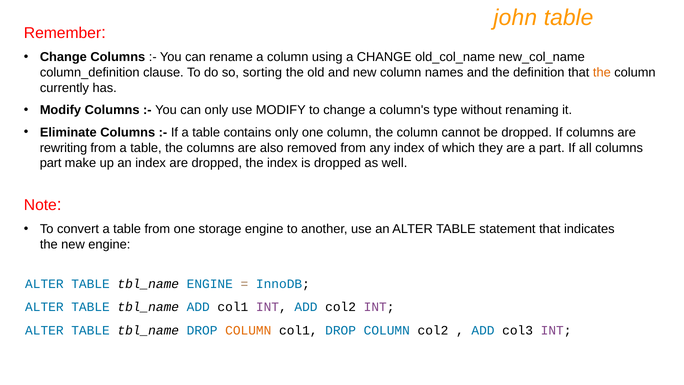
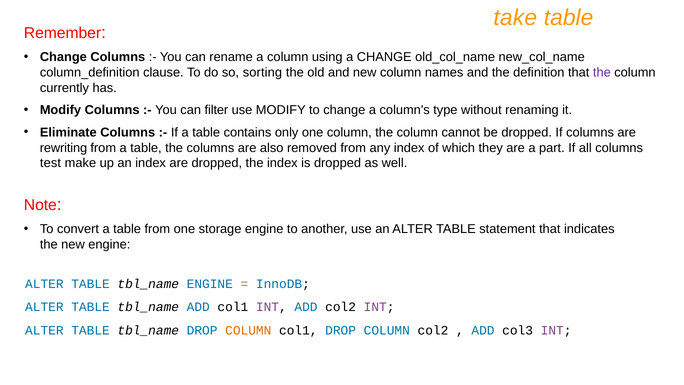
john: john -> take
the at (602, 72) colour: orange -> purple
can only: only -> filter
part at (51, 163): part -> test
